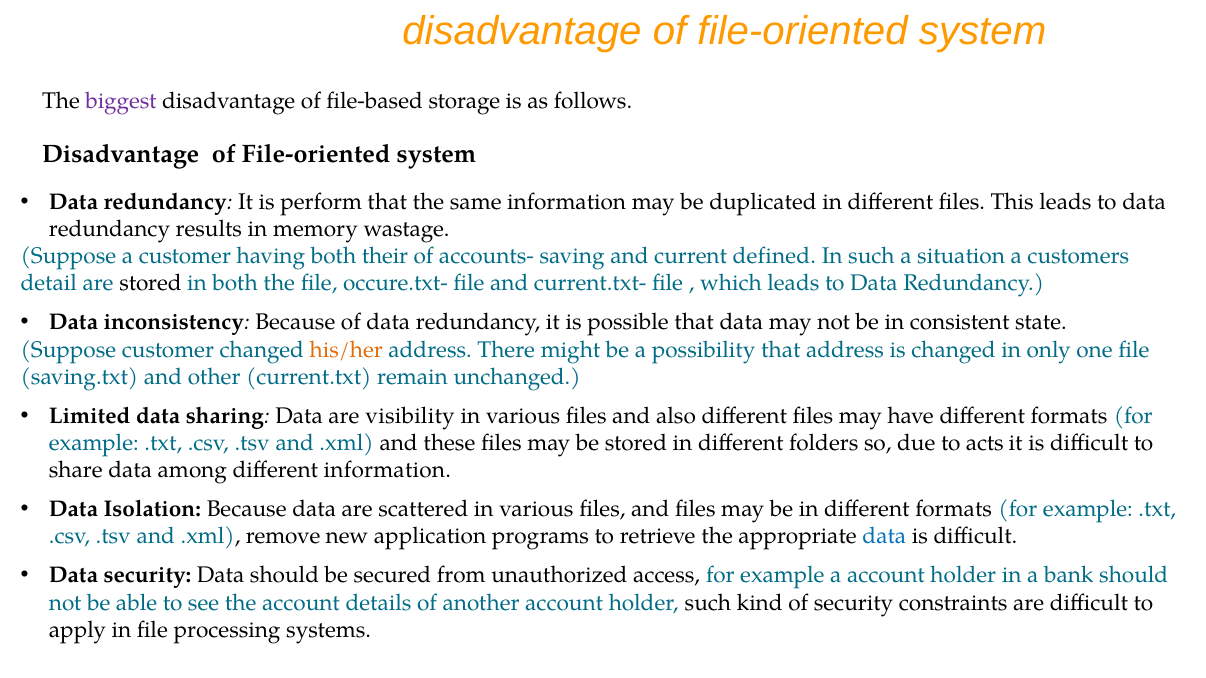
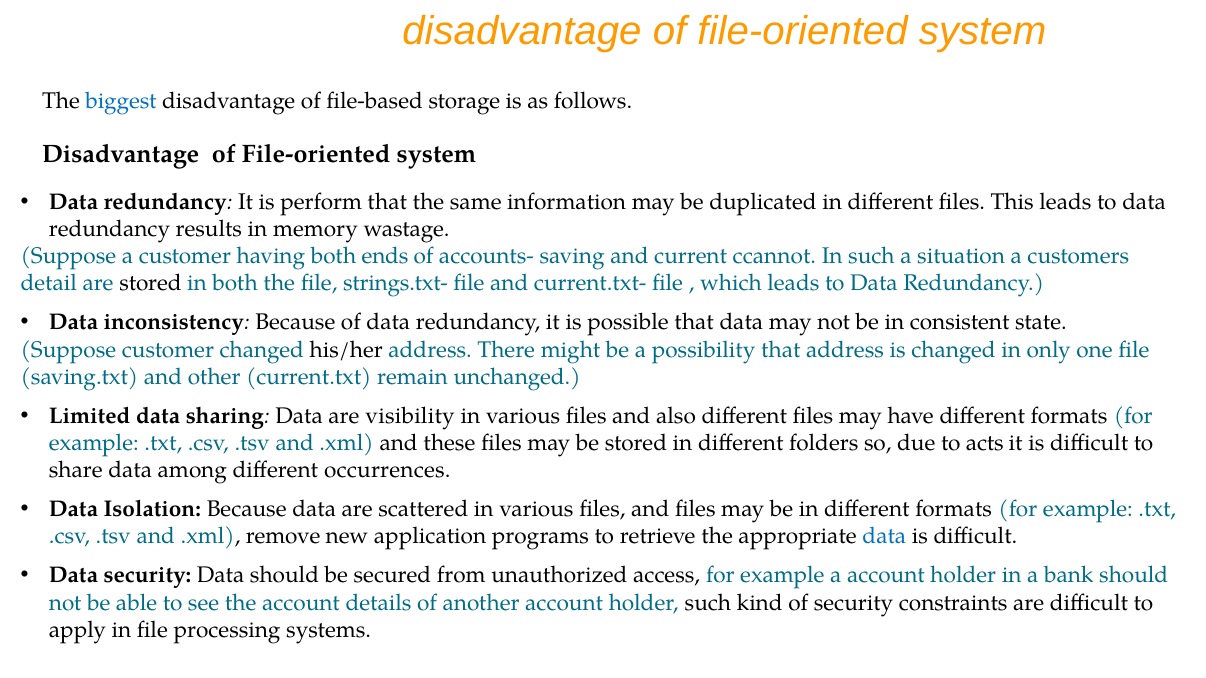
biggest colour: purple -> blue
their: their -> ends
defined: defined -> ccannot
occure.txt-: occure.txt- -> strings.txt-
his/her colour: orange -> black
different information: information -> occurrences
